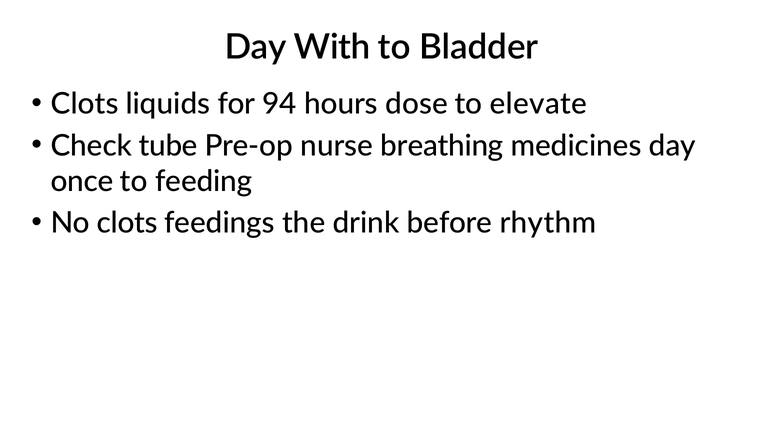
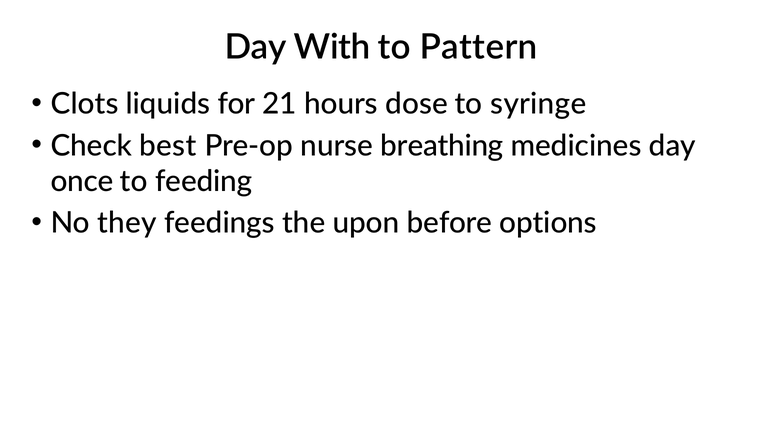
Bladder: Bladder -> Pattern
94: 94 -> 21
elevate: elevate -> syringe
tube: tube -> best
No clots: clots -> they
drink: drink -> upon
rhythm: rhythm -> options
